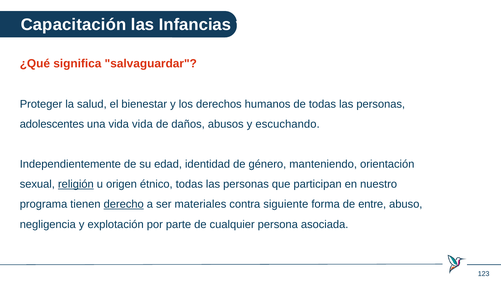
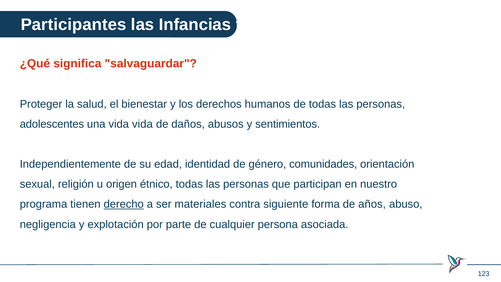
Capacitación: Capacitación -> Participantes
escuchando: escuchando -> sentimientos
manteniendo: manteniendo -> comunidades
religión underline: present -> none
entre: entre -> años
